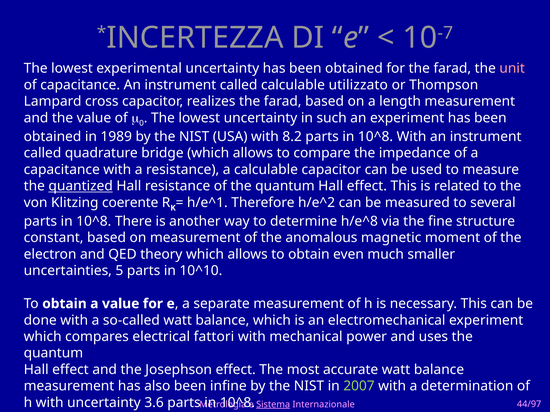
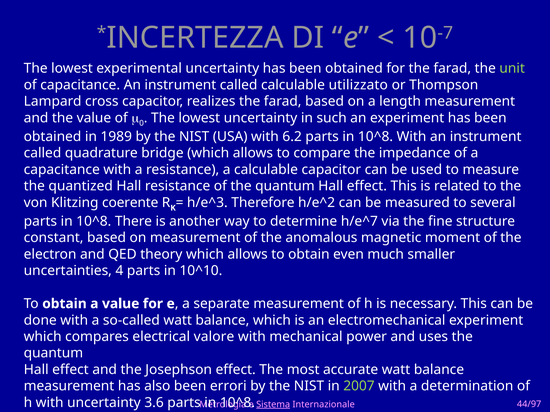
unit colour: pink -> light green
8.2: 8.2 -> 6.2
quantized underline: present -> none
h/e^1: h/e^1 -> h/e^3
h/e^8: h/e^8 -> h/e^7
5: 5 -> 4
fattori: fattori -> valore
infine: infine -> errori
